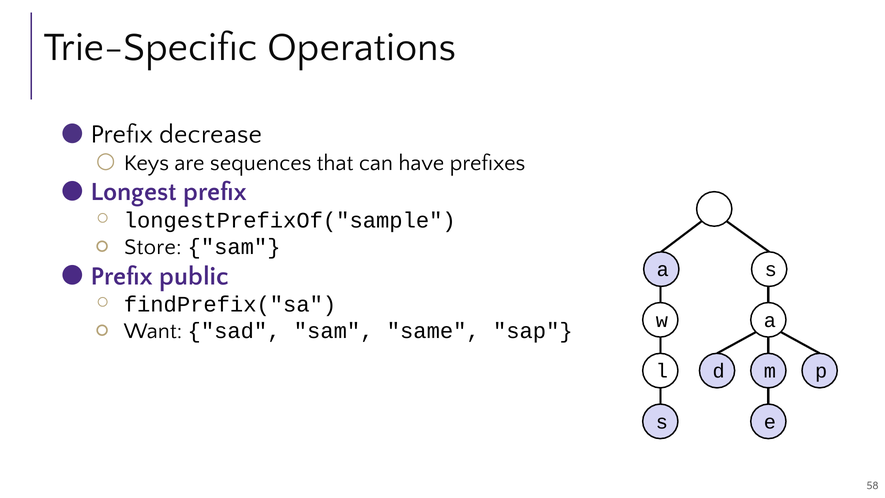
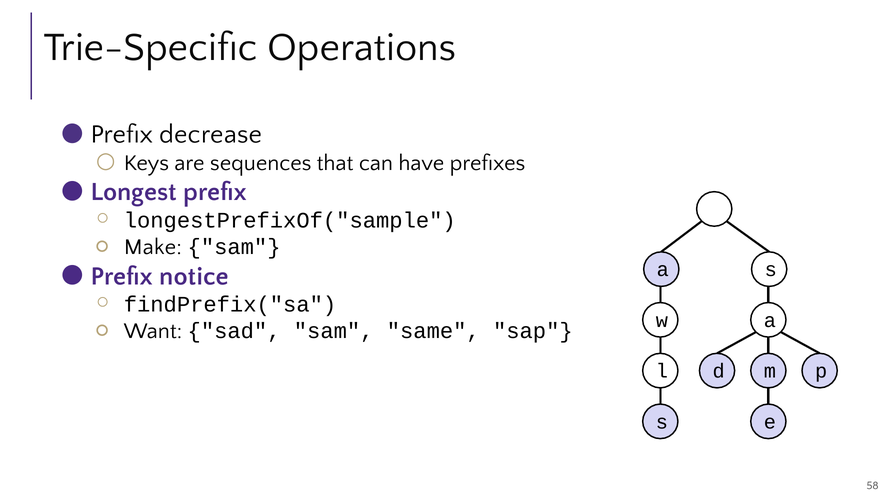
Store: Store -> Make
public: public -> notice
